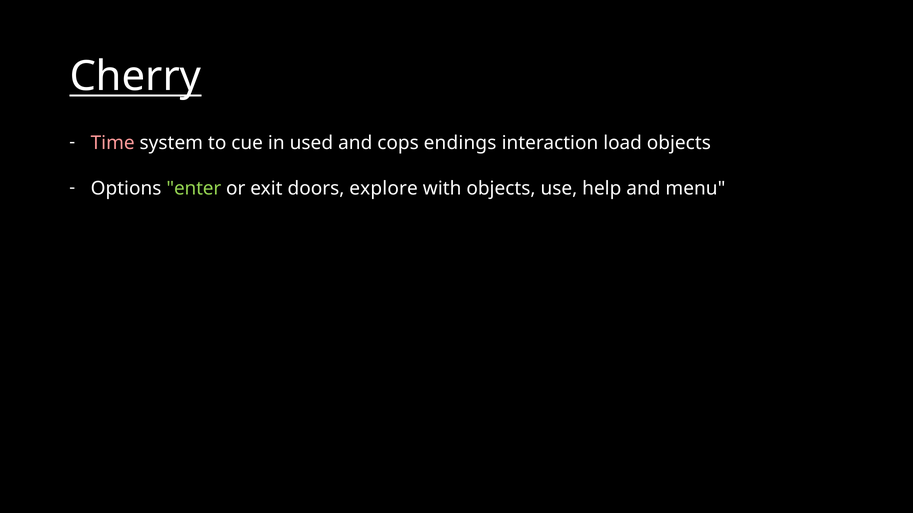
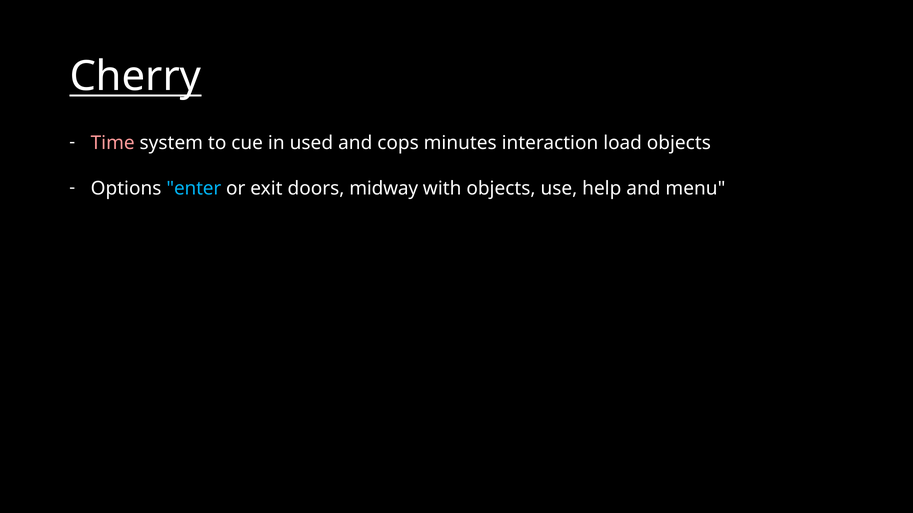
endings: endings -> minutes
enter colour: light green -> light blue
explore: explore -> midway
